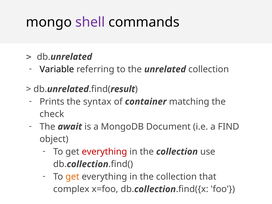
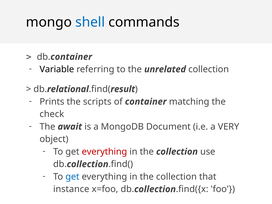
shell colour: purple -> blue
unrelated at (71, 57): unrelated -> container
unrelated at (68, 89): unrelated -> relational
syntax: syntax -> scripts
FIND: FIND -> VERY
get at (72, 177) colour: orange -> blue
complex: complex -> instance
